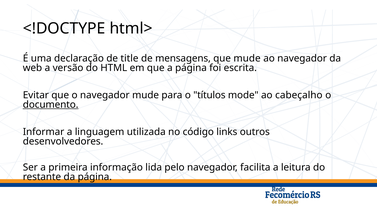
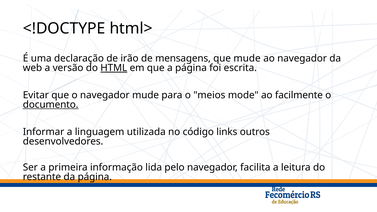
title: title -> irão
HTML underline: none -> present
títulos: títulos -> meios
cabeçalho: cabeçalho -> facilmente
